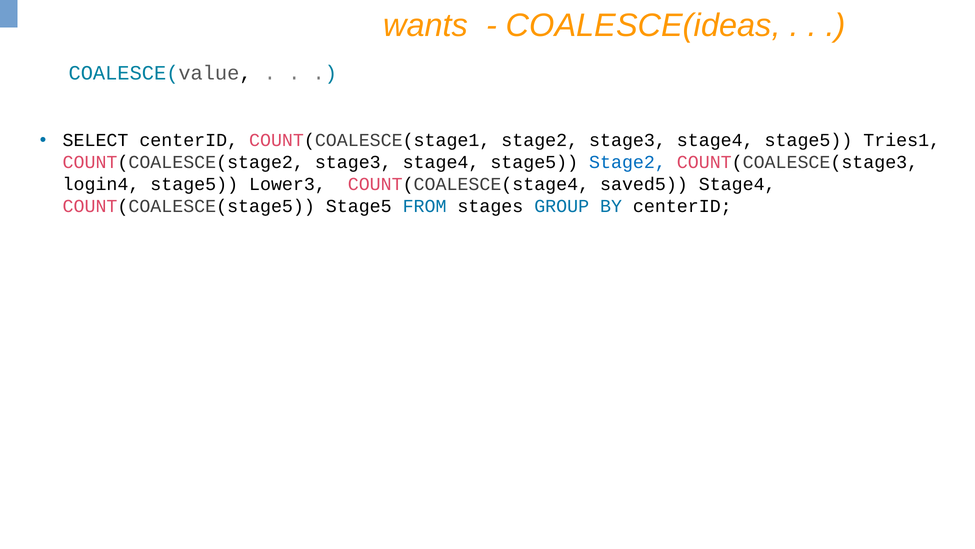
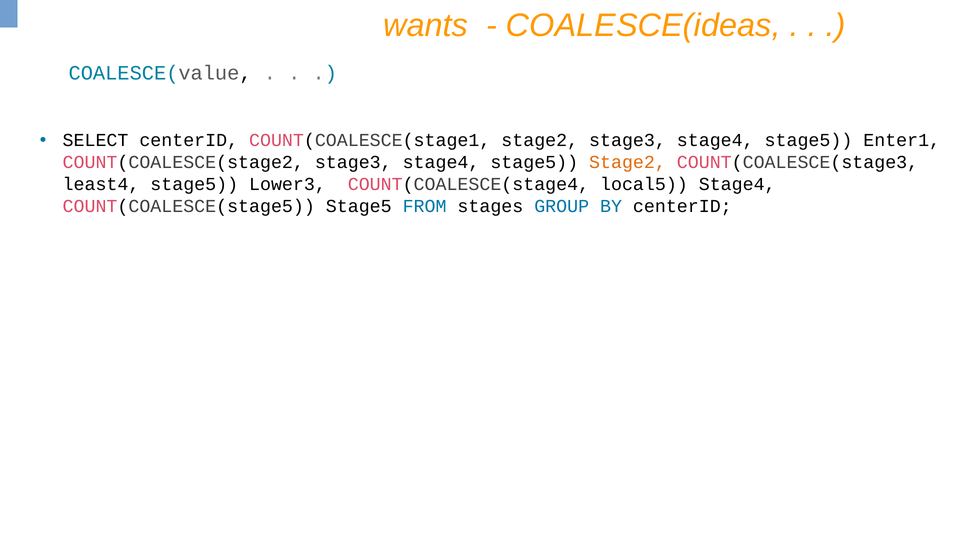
Tries1: Tries1 -> Enter1
Stage2 at (628, 162) colour: blue -> orange
login4: login4 -> least4
saved5: saved5 -> local5
